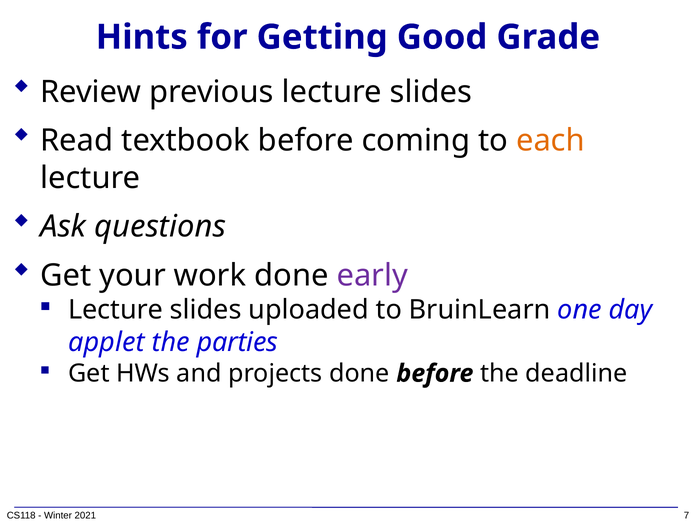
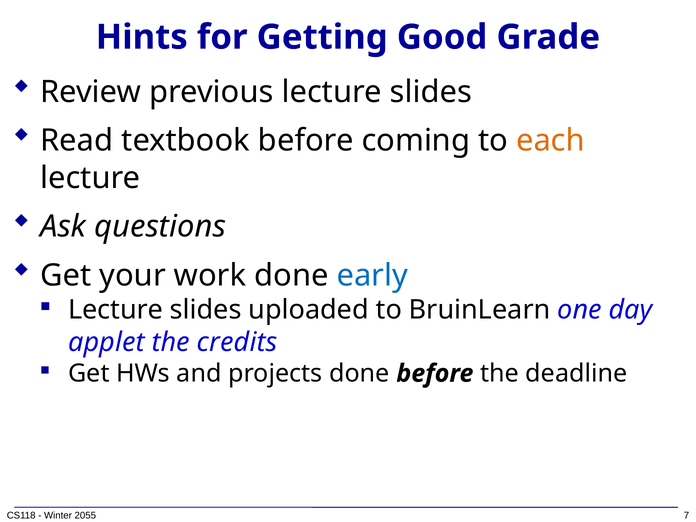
early colour: purple -> blue
parties: parties -> credits
2021: 2021 -> 2055
